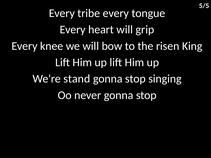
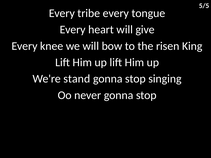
grip: grip -> give
